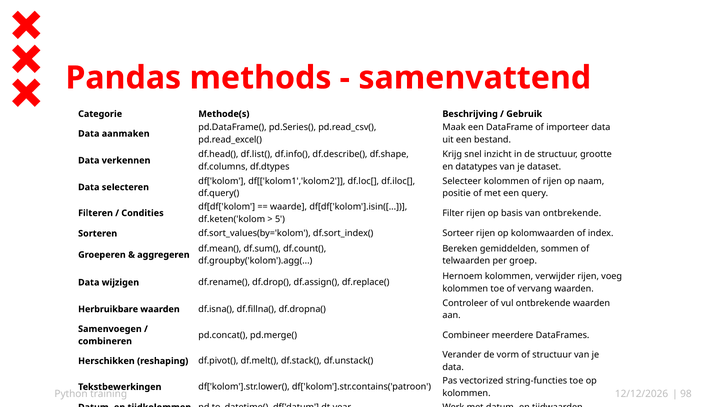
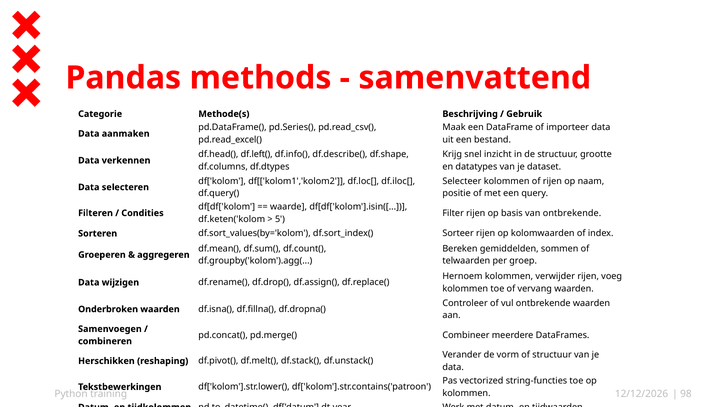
df.list(: df.list( -> df.left(
Herbruikbare: Herbruikbare -> Onderbroken
